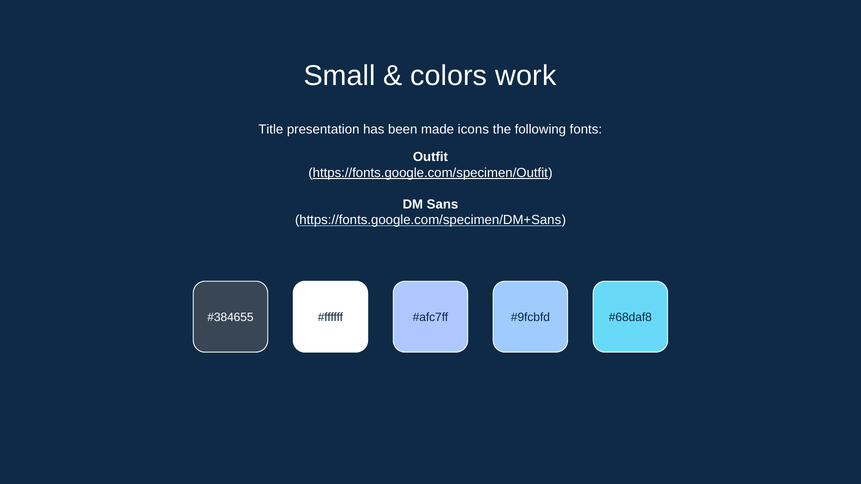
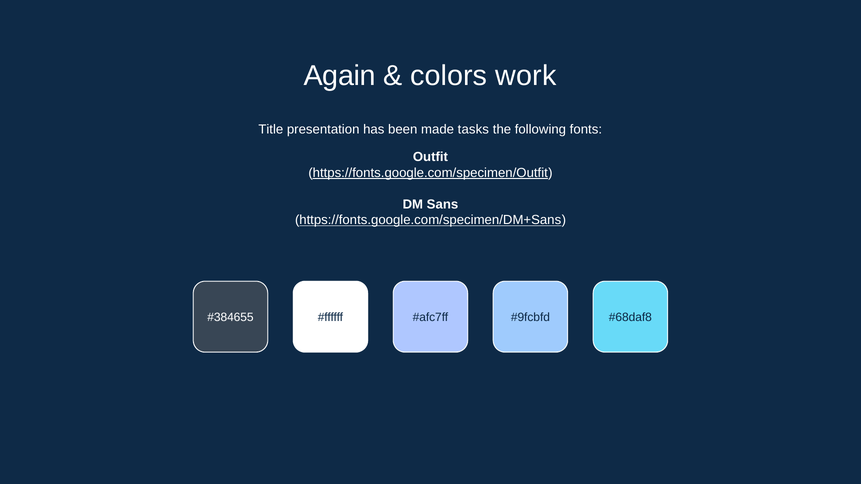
Small: Small -> Again
icons: icons -> tasks
